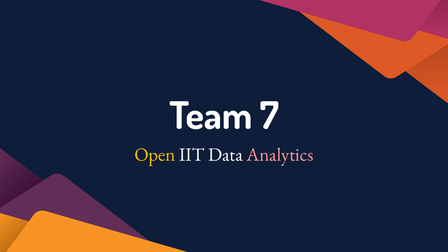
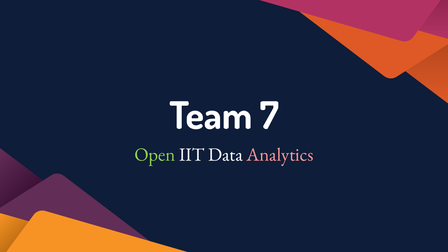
Open colour: yellow -> light green
